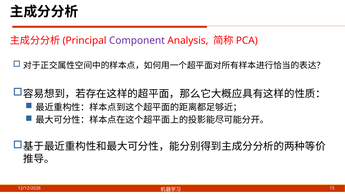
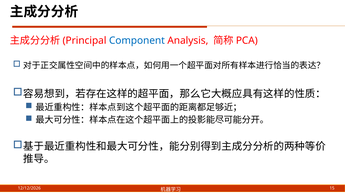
Component colour: purple -> blue
